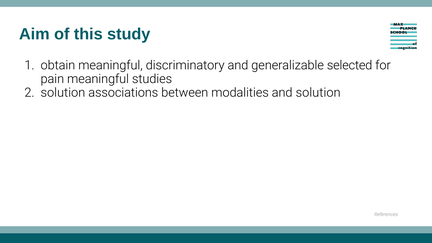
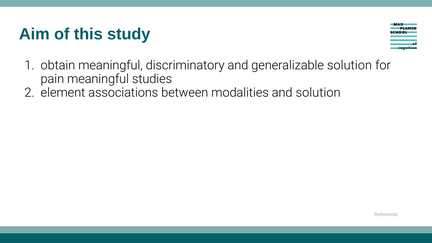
generalizable selected: selected -> solution
solution at (63, 93): solution -> element
